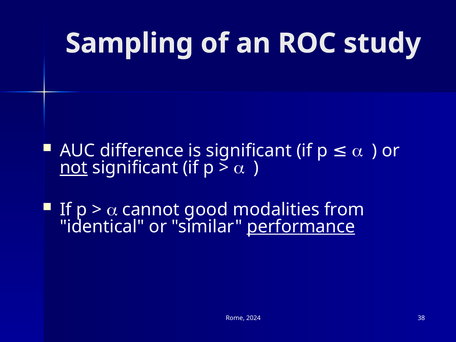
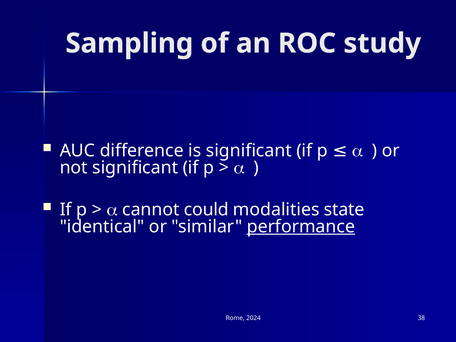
not underline: present -> none
good: good -> could
from: from -> state
